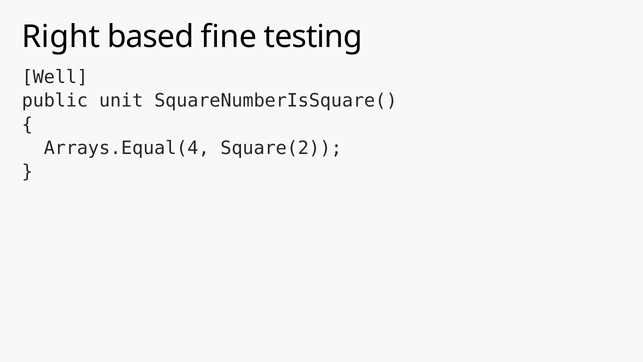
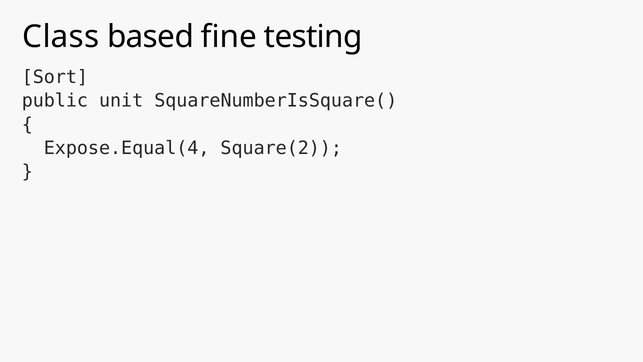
Right: Right -> Class
Well: Well -> Sort
Arrays.Equal(4: Arrays.Equal(4 -> Expose.Equal(4
